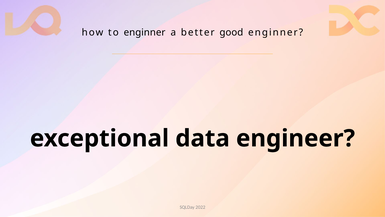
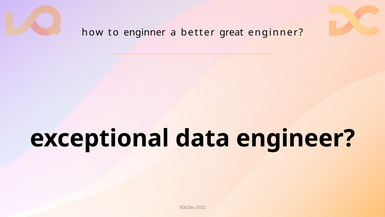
good: good -> great
